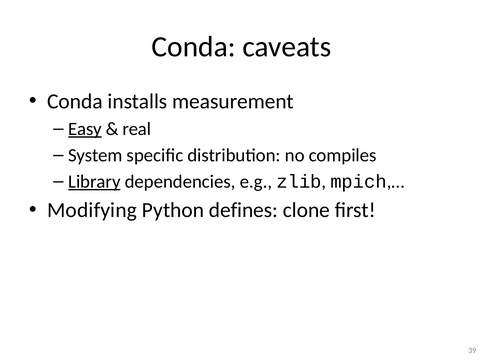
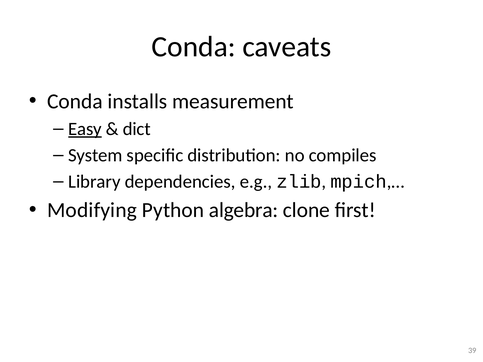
real: real -> dict
Library underline: present -> none
defines: defines -> algebra
